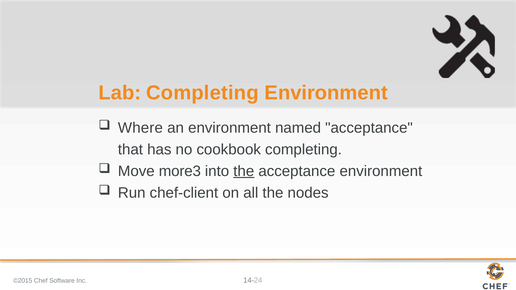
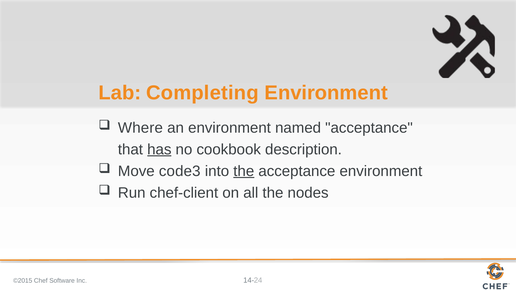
has underline: none -> present
cookbook completing: completing -> description
more3: more3 -> code3
